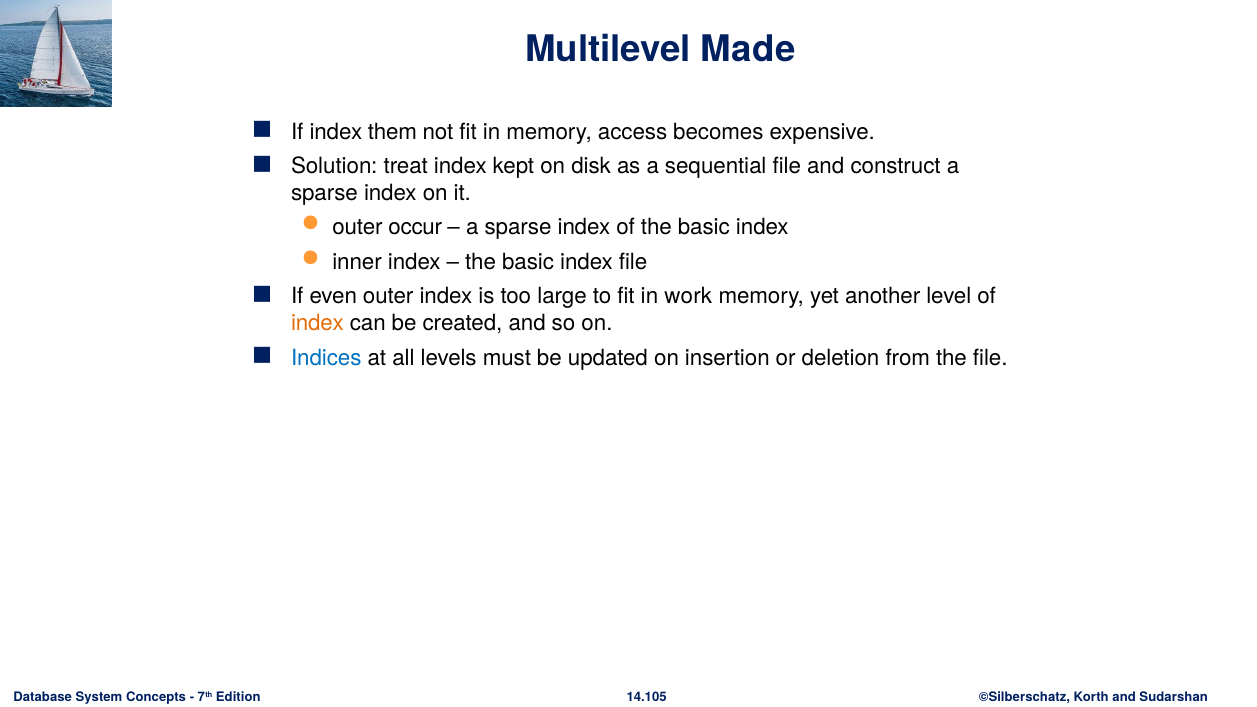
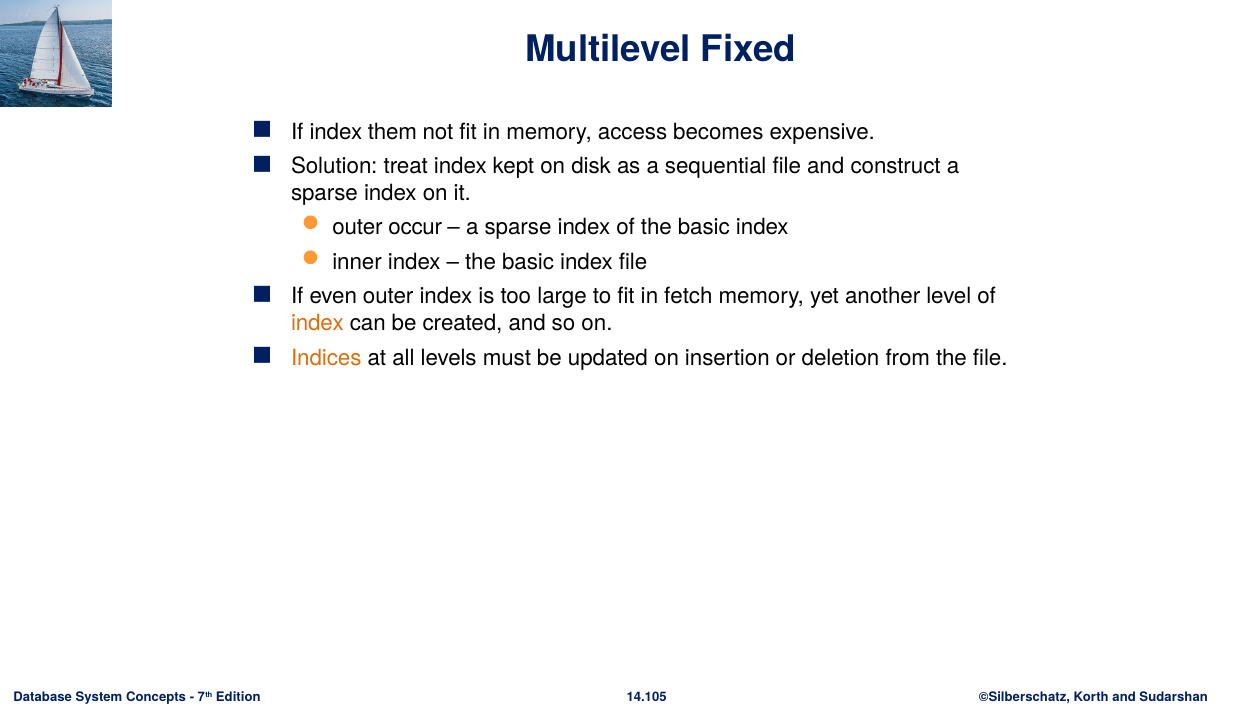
Made: Made -> Fixed
work: work -> fetch
Indices colour: blue -> orange
